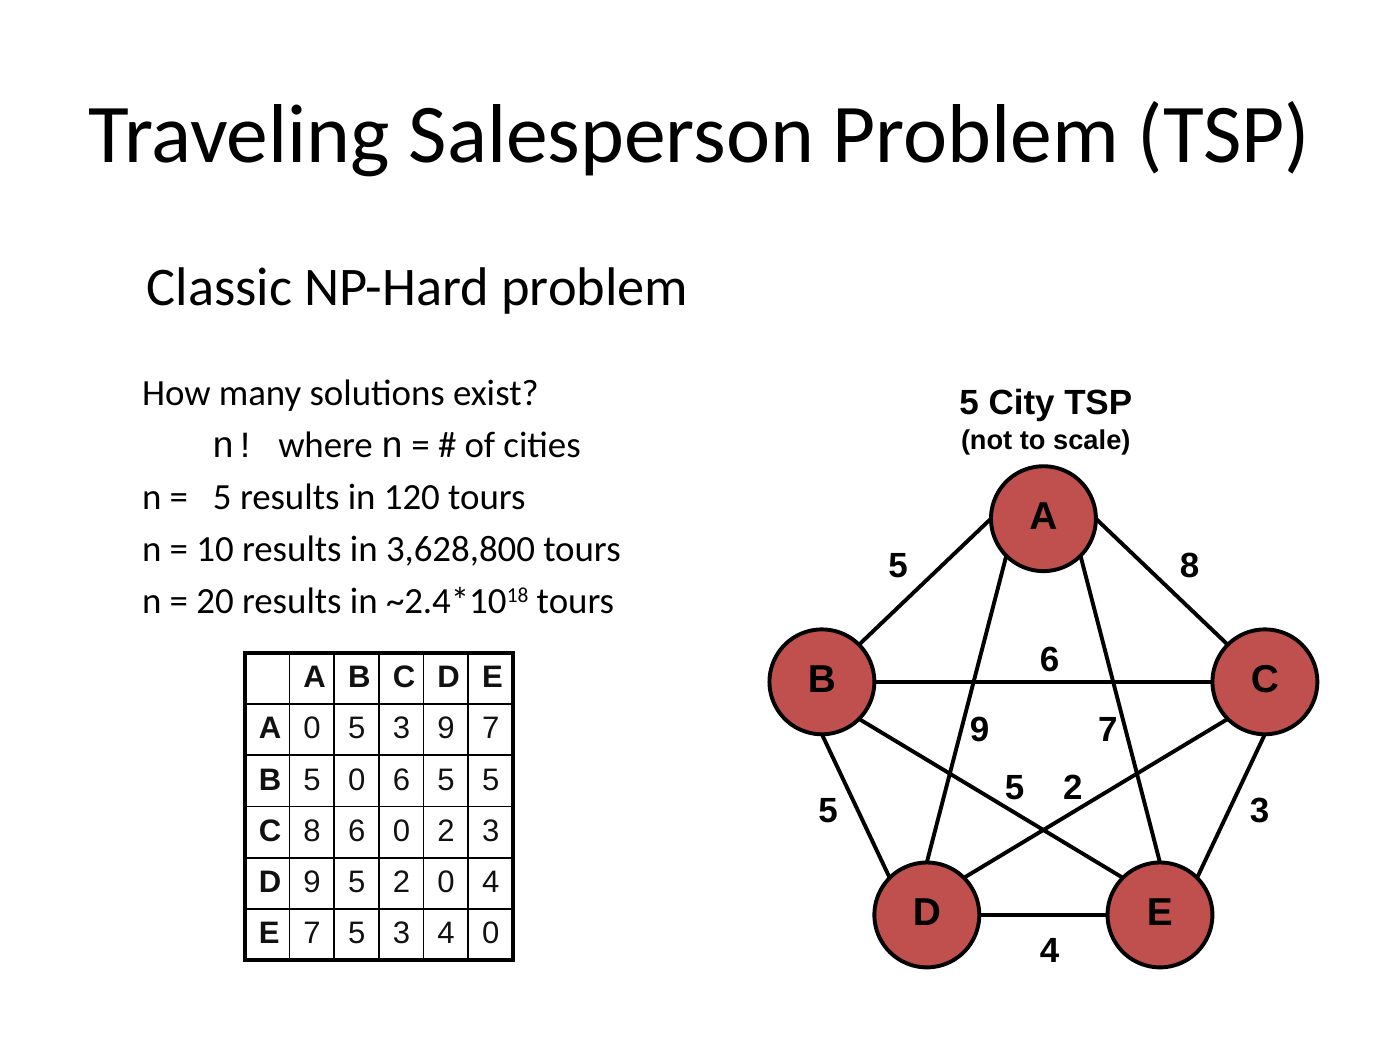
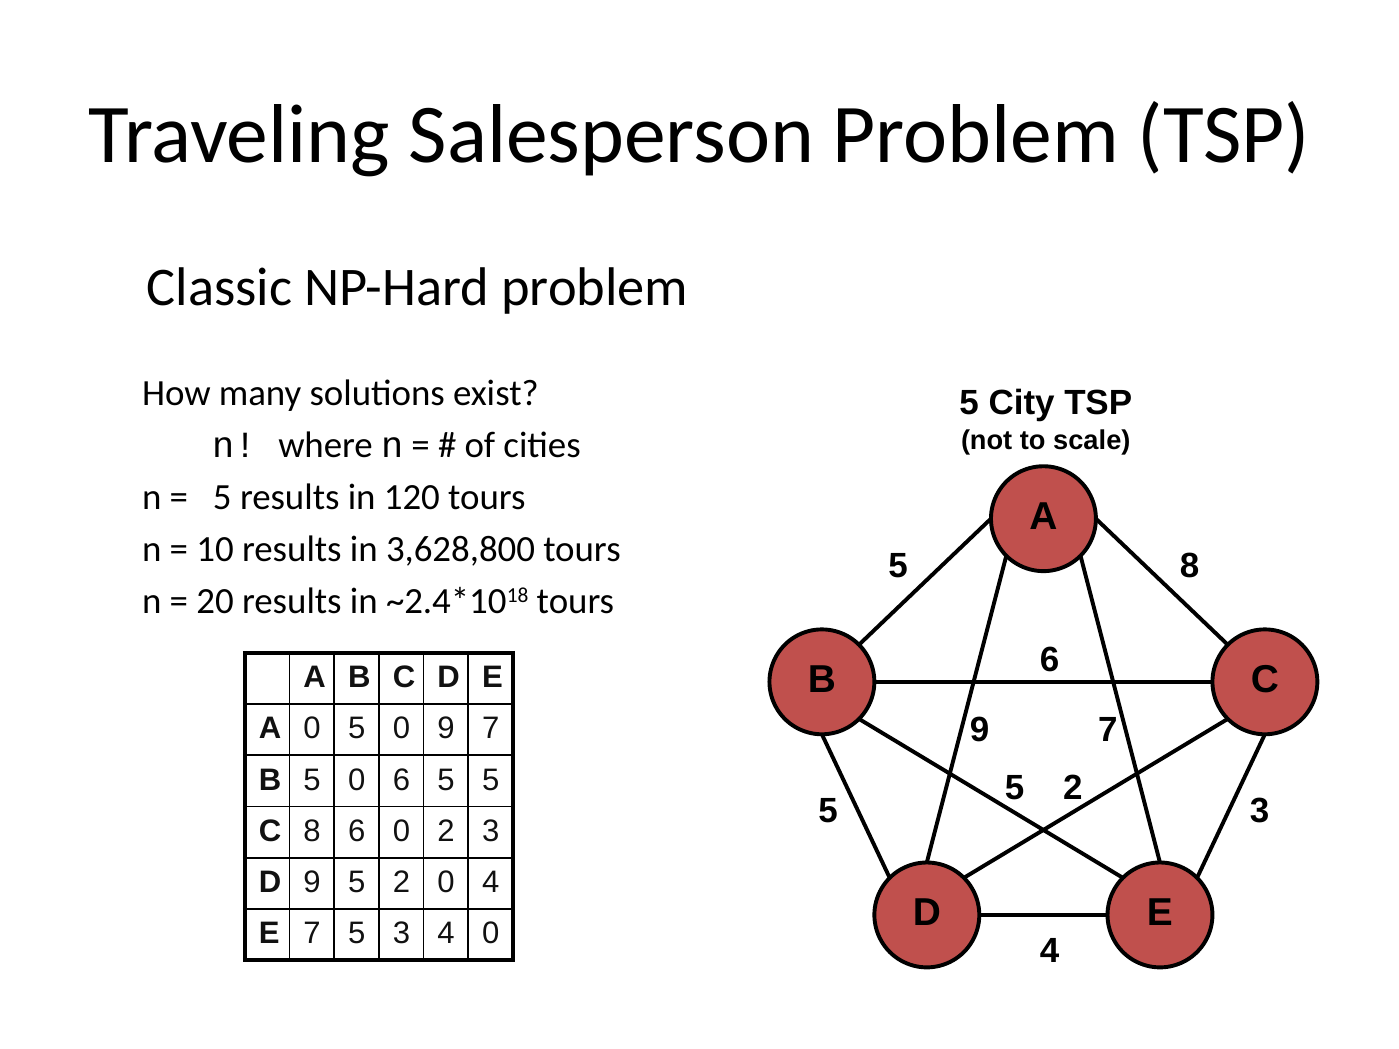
0 5 3: 3 -> 0
